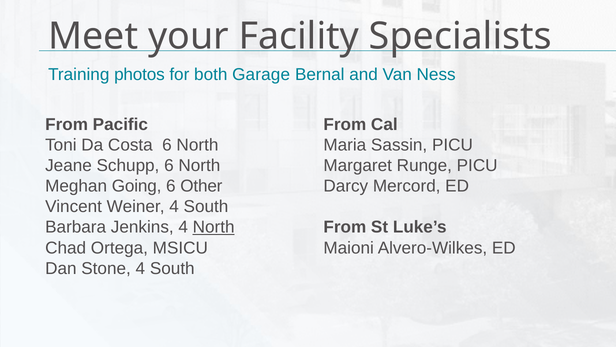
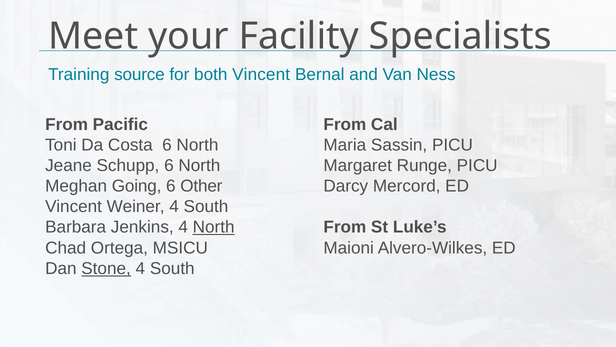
photos: photos -> source
both Garage: Garage -> Vincent
Stone underline: none -> present
